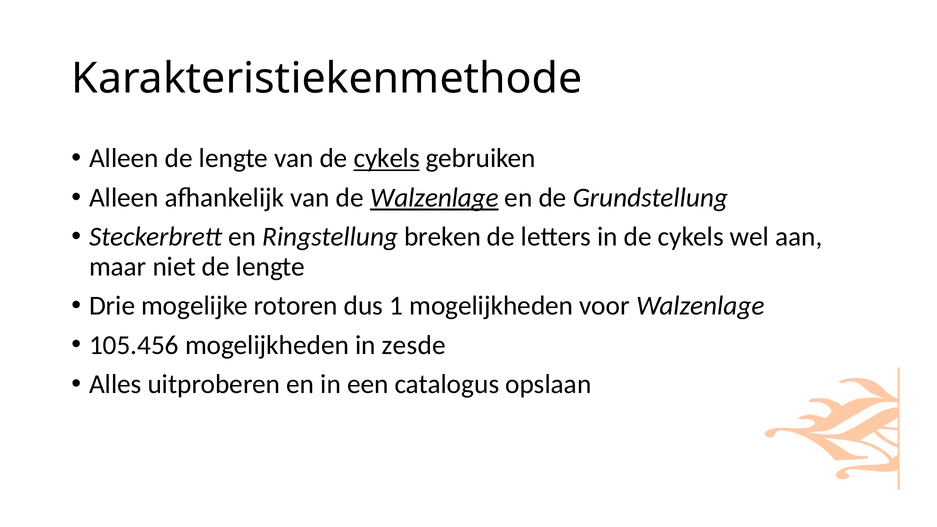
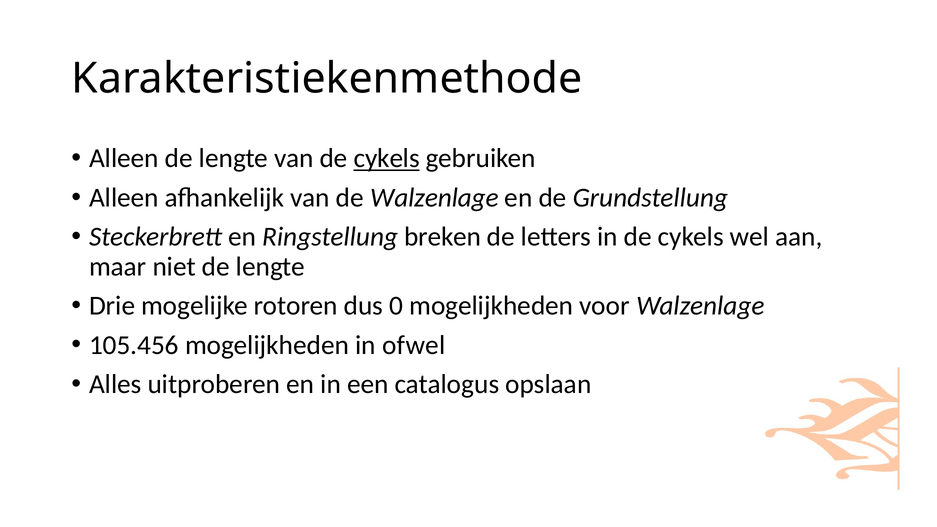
Walzenlage at (434, 198) underline: present -> none
1: 1 -> 0
zesde: zesde -> ofwel
